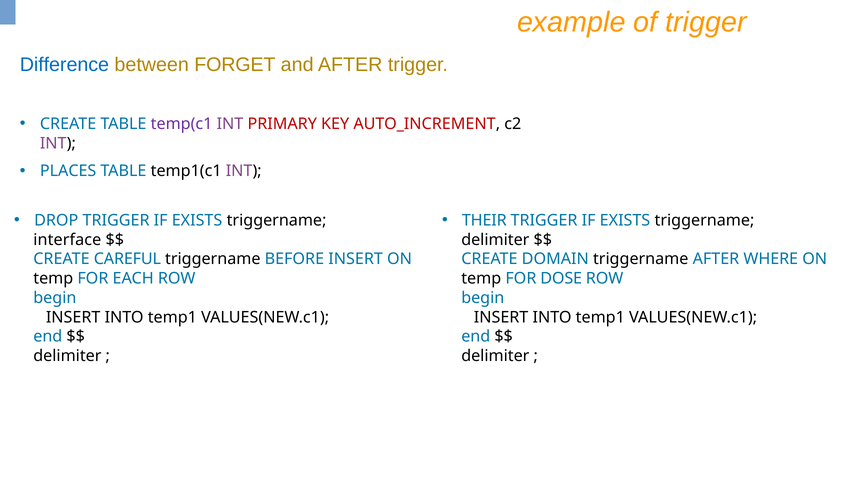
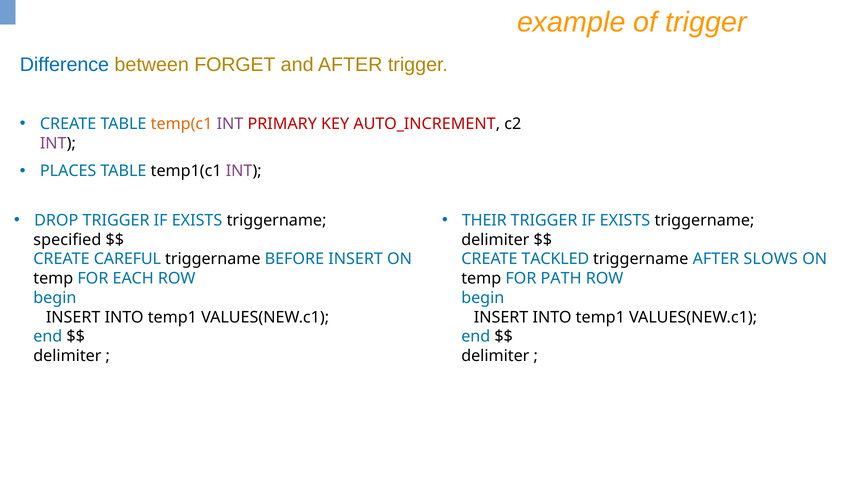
temp(c1 colour: purple -> orange
interface: interface -> specified
DOMAIN: DOMAIN -> TACKLED
WHERE: WHERE -> SLOWS
DOSE: DOSE -> PATH
